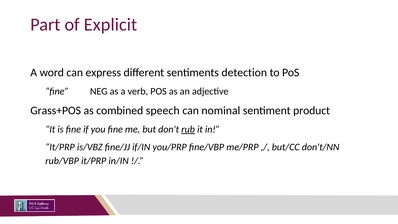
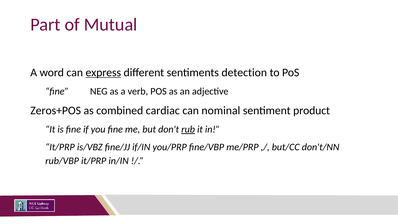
Explicit: Explicit -> Mutual
express underline: none -> present
Grass+POS: Grass+POS -> Zeros+POS
speech: speech -> cardiac
